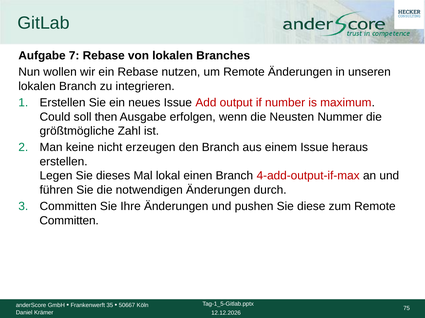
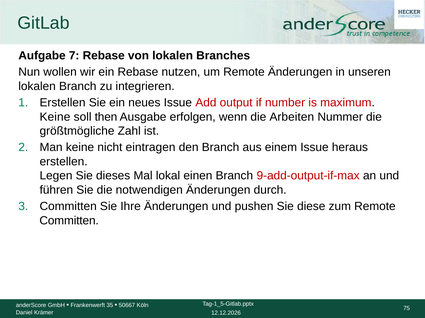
Could at (55, 117): Could -> Keine
Neusten: Neusten -> Arbeiten
erzeugen: erzeugen -> eintragen
4-add-output-if-max: 4-add-output-if-max -> 9-add-output-if-max
